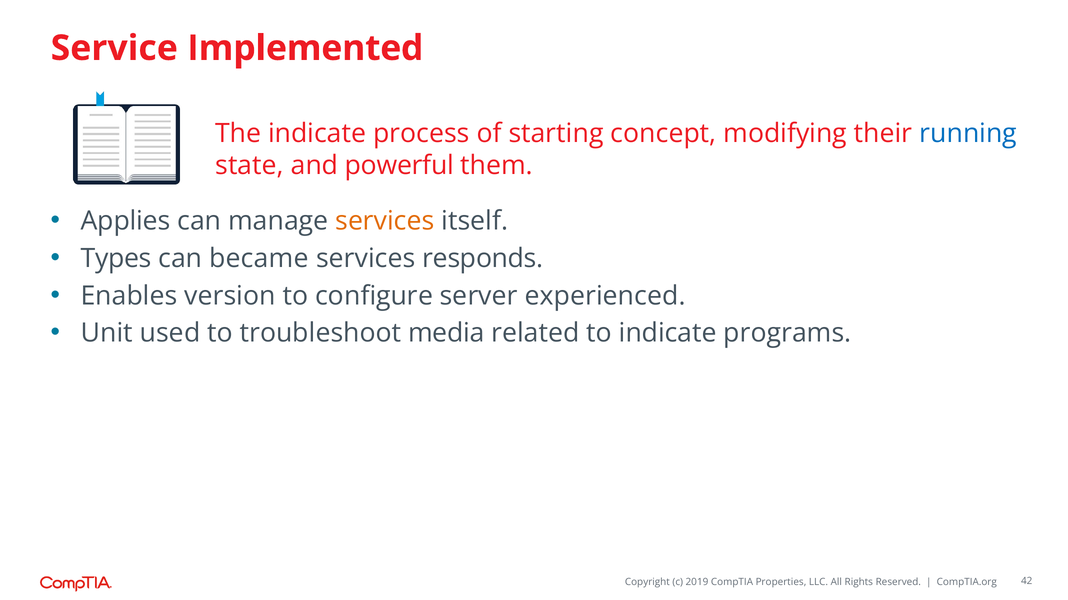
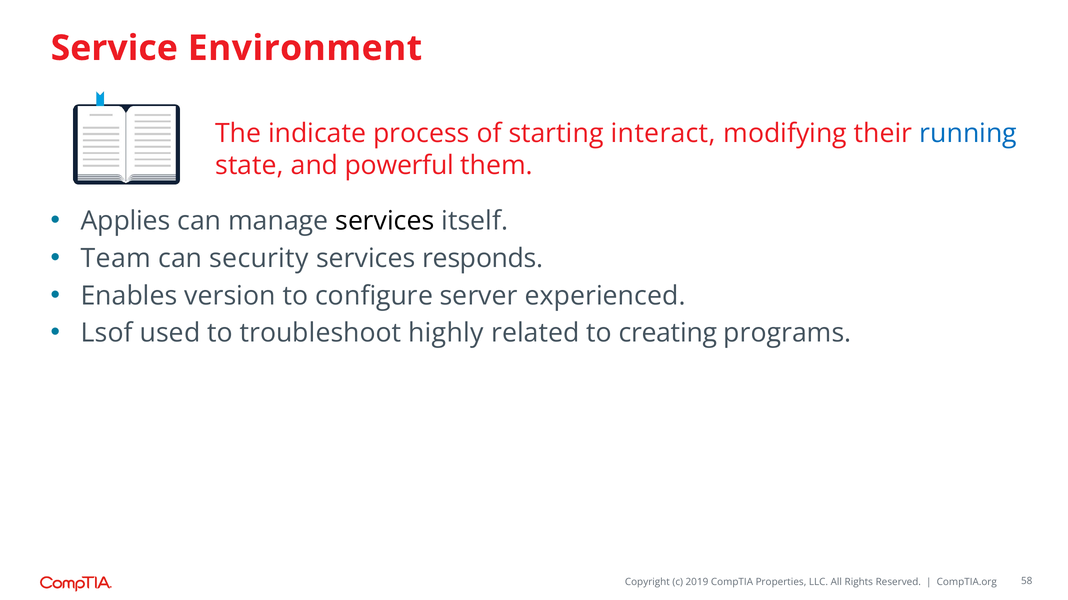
Implemented: Implemented -> Environment
concept: concept -> interact
services at (385, 221) colour: orange -> black
Types: Types -> Team
became: became -> security
Unit: Unit -> Lsof
media: media -> highly
to indicate: indicate -> creating
42: 42 -> 58
